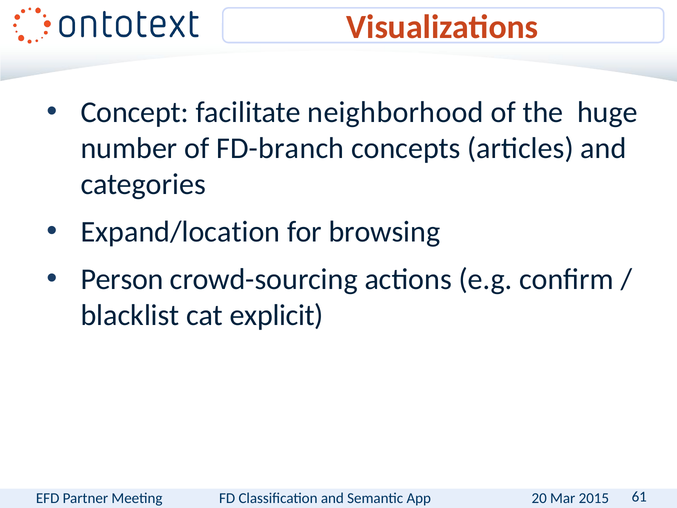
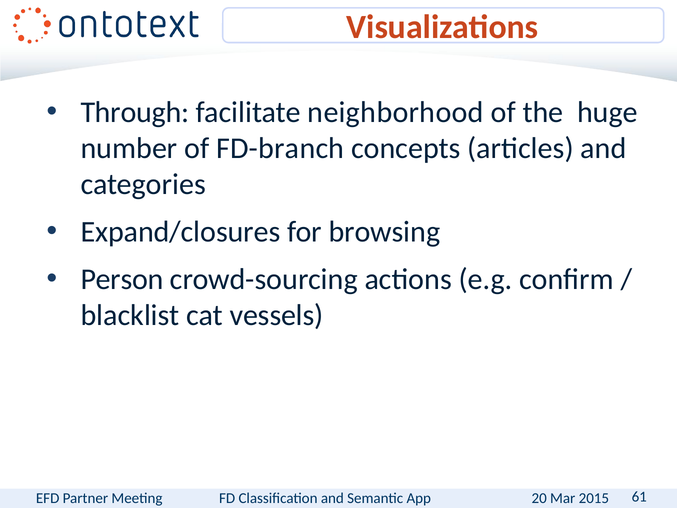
Concept: Concept -> Through
Expand/location: Expand/location -> Expand/closures
explicit: explicit -> vessels
